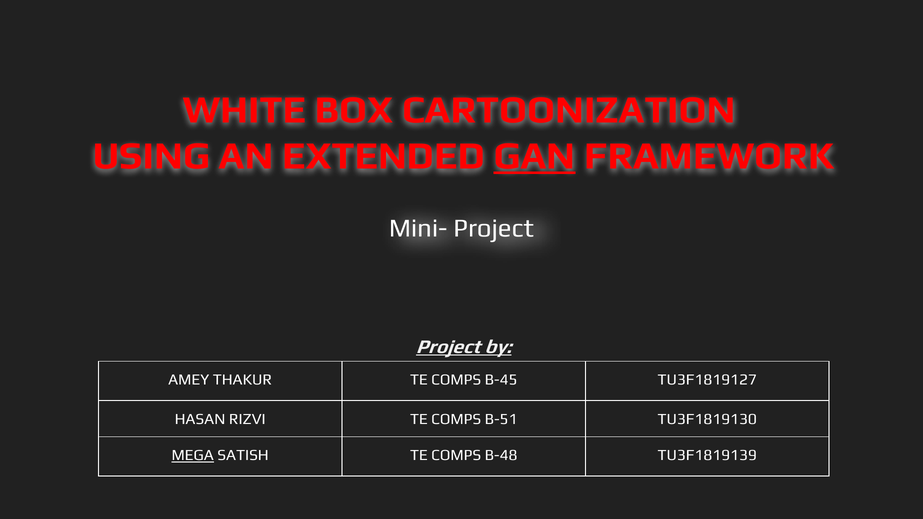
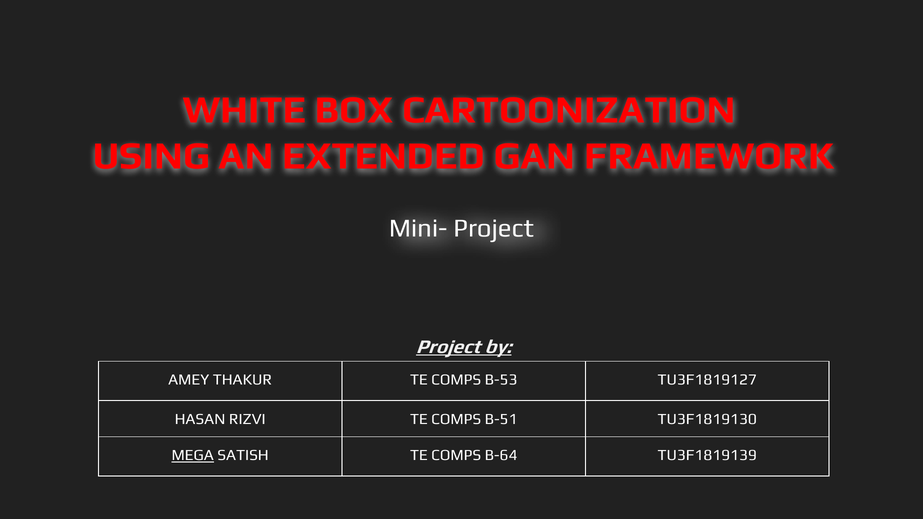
GAN underline: present -> none
B-45: B-45 -> B-53
B-48: B-48 -> B-64
